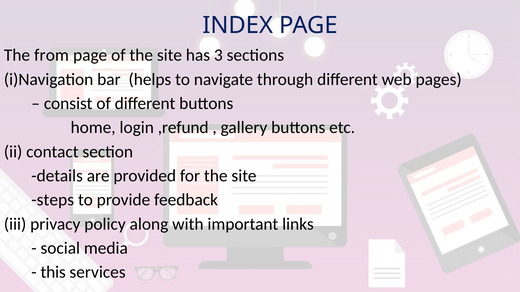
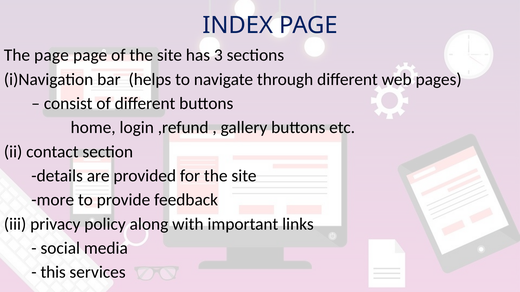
The from: from -> page
steps: steps -> more
